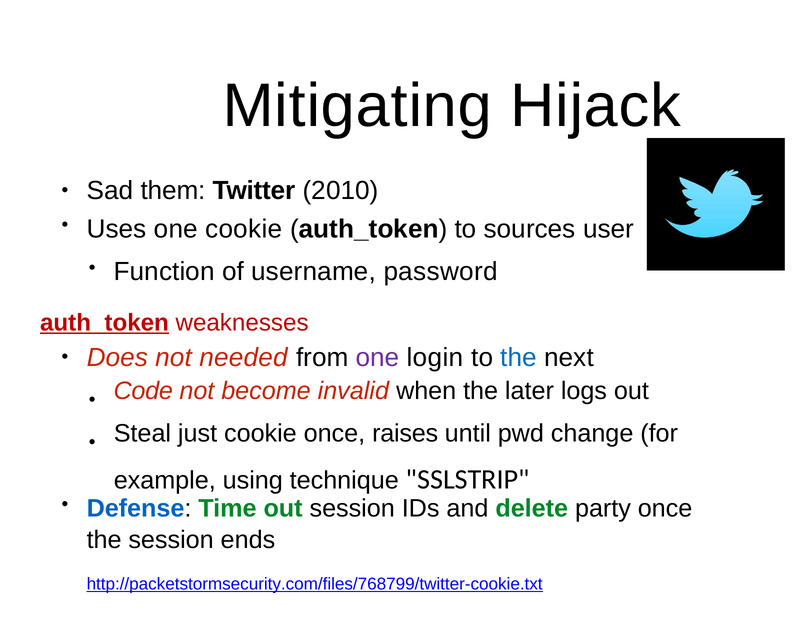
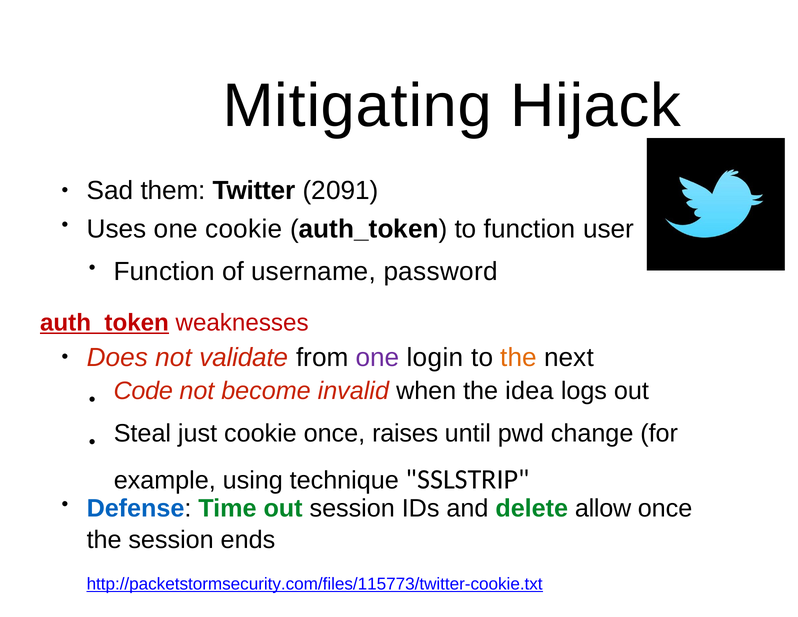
2010: 2010 -> 2091
to sources: sources -> function
needed: needed -> validate
the at (519, 358) colour: blue -> orange
later: later -> idea
party: party -> allow
http://packetstormsecurity.com/files/768799/twitter-cookie.txt: http://packetstormsecurity.com/files/768799/twitter-cookie.txt -> http://packetstormsecurity.com/files/115773/twitter-cookie.txt
